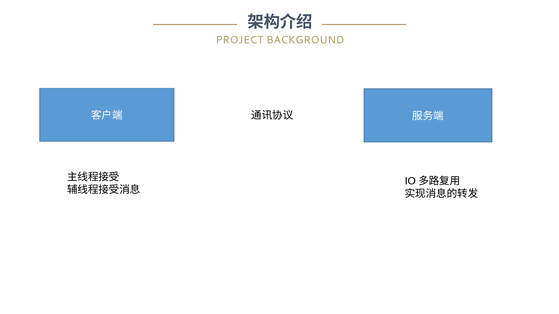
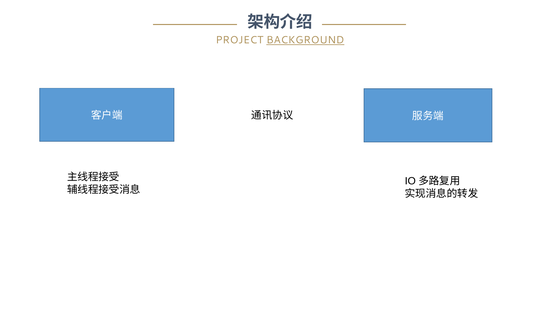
BACKGROUND underline: none -> present
